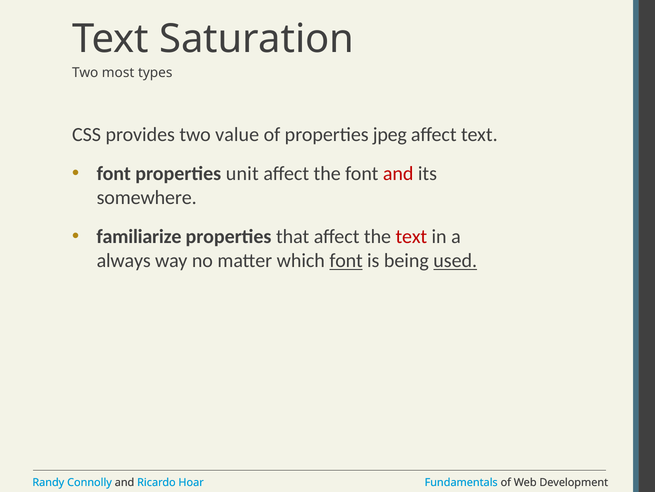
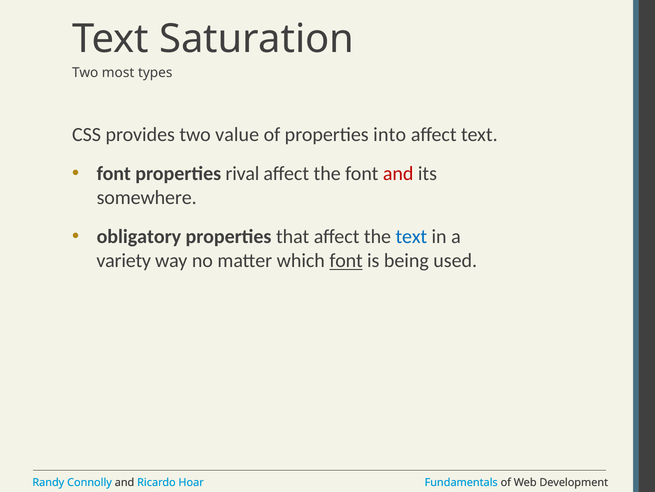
jpeg: jpeg -> into
unit: unit -> rival
familiarize: familiarize -> obligatory
text at (411, 236) colour: red -> blue
always: always -> variety
used underline: present -> none
